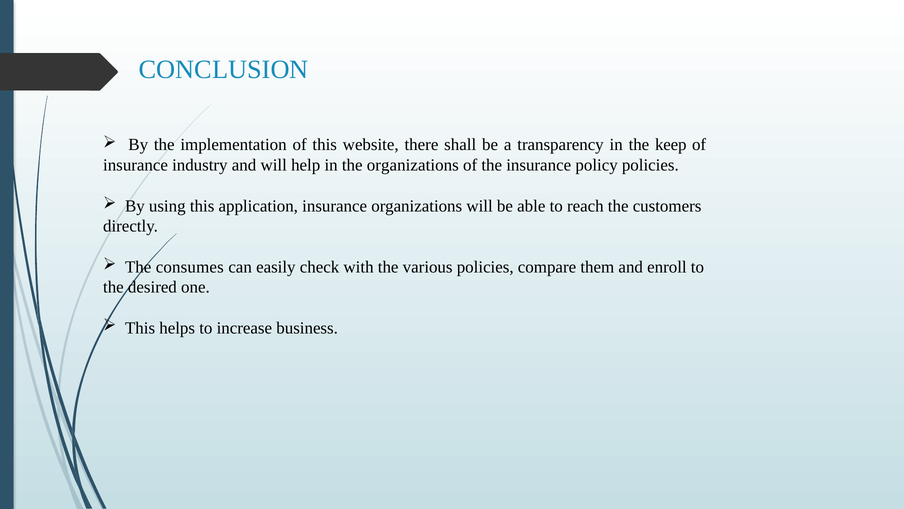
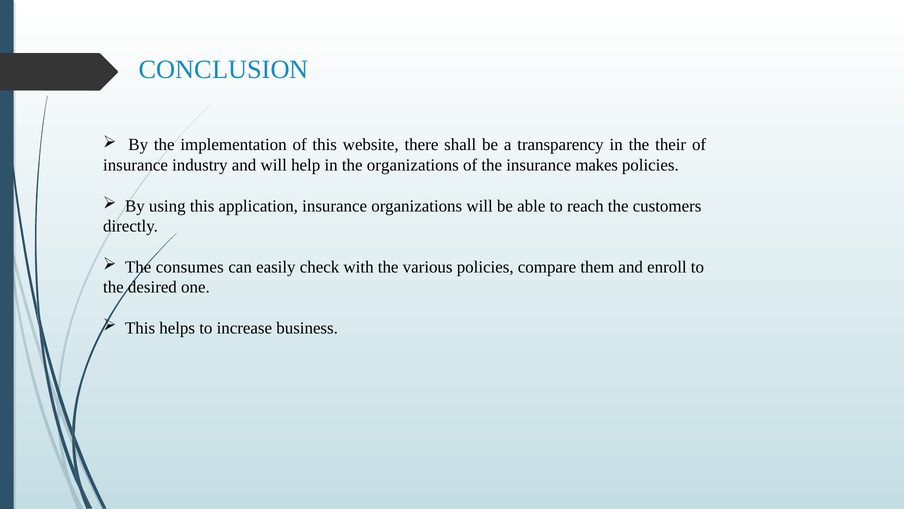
keep: keep -> their
policy: policy -> makes
